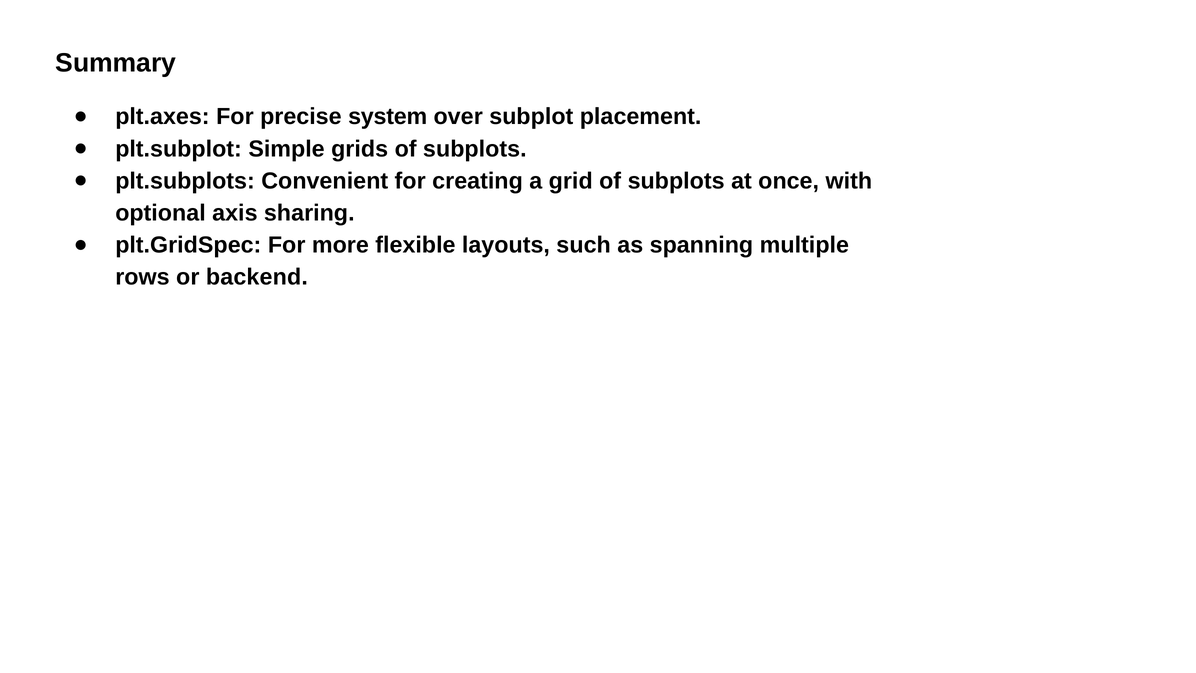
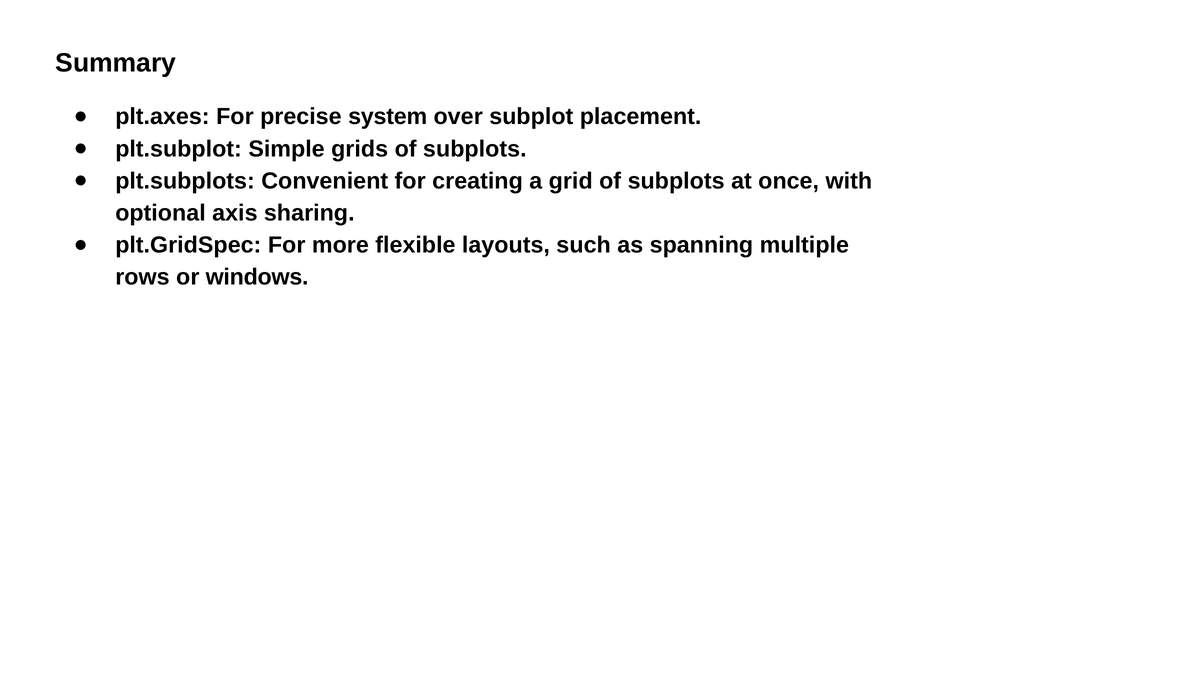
backend: backend -> windows
